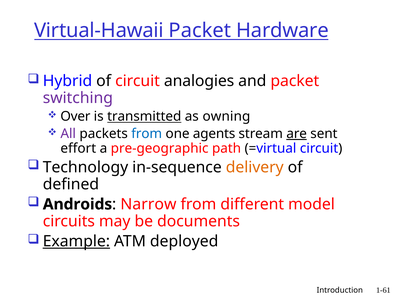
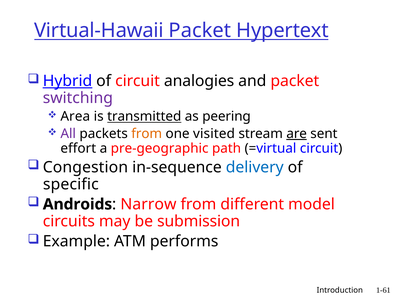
Hardware: Hardware -> Hypertext
Hybrid underline: none -> present
Over: Over -> Area
owning: owning -> peering
from at (147, 134) colour: blue -> orange
agents: agents -> visited
Technology: Technology -> Congestion
delivery colour: orange -> blue
defined: defined -> specific
documents: documents -> submission
Example underline: present -> none
deployed: deployed -> performs
